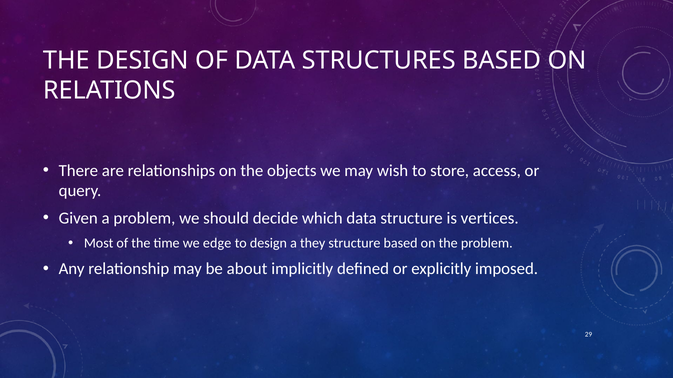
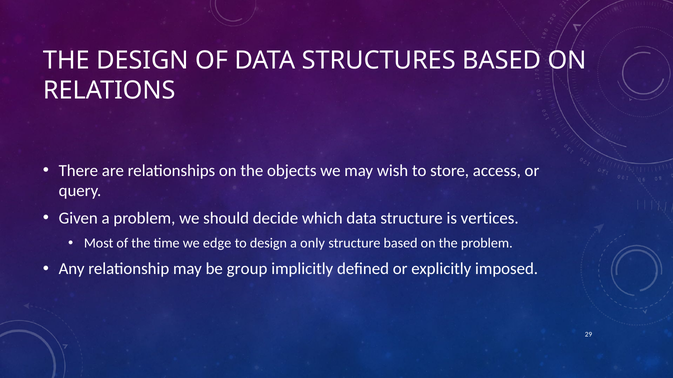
they: they -> only
about: about -> group
